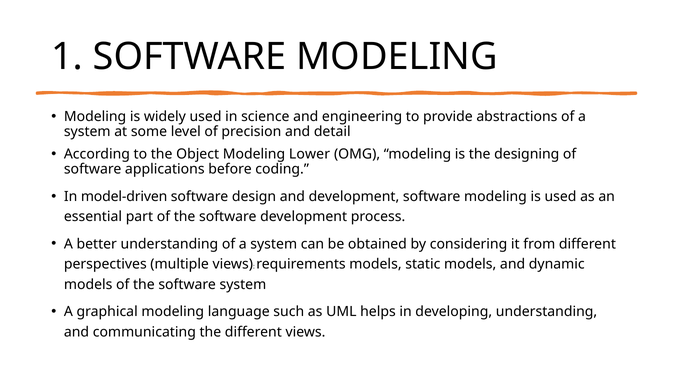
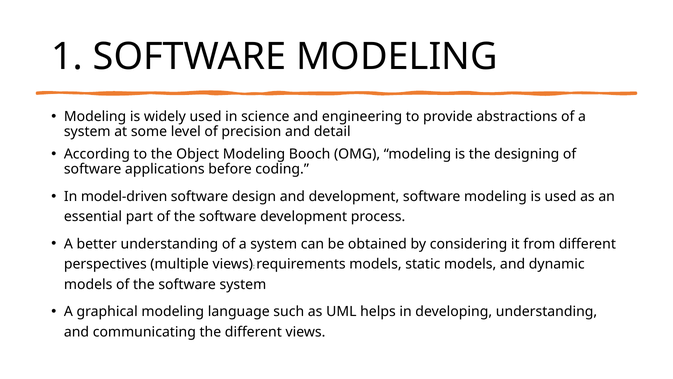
Lower: Lower -> Booch
